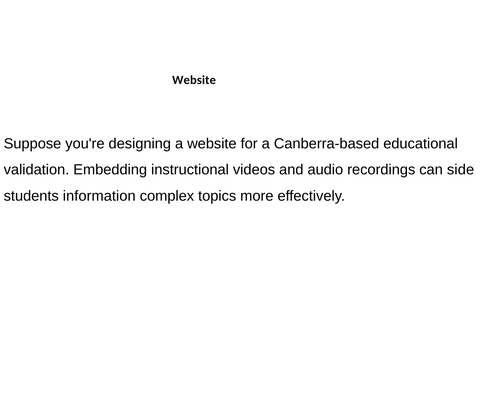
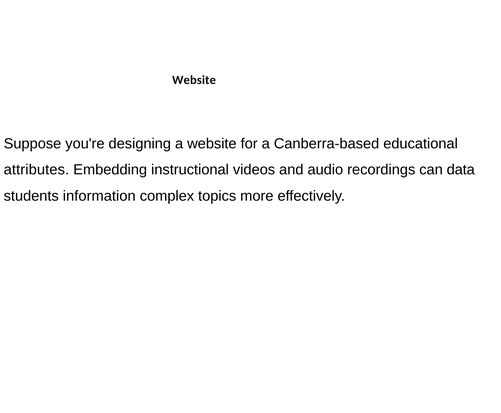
validation: validation -> attributes
side: side -> data
